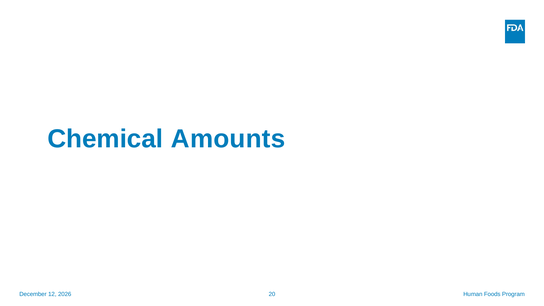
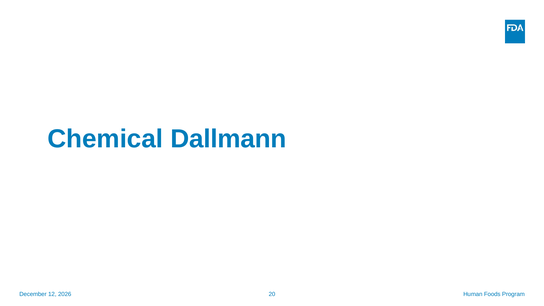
Amounts: Amounts -> Dallmann
